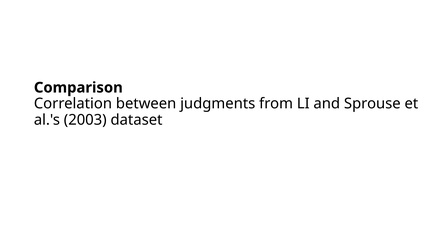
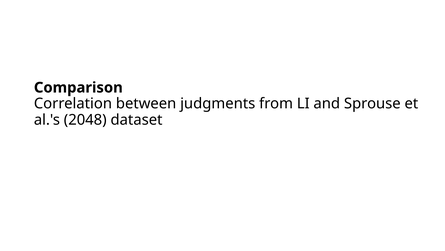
2003: 2003 -> 2048
